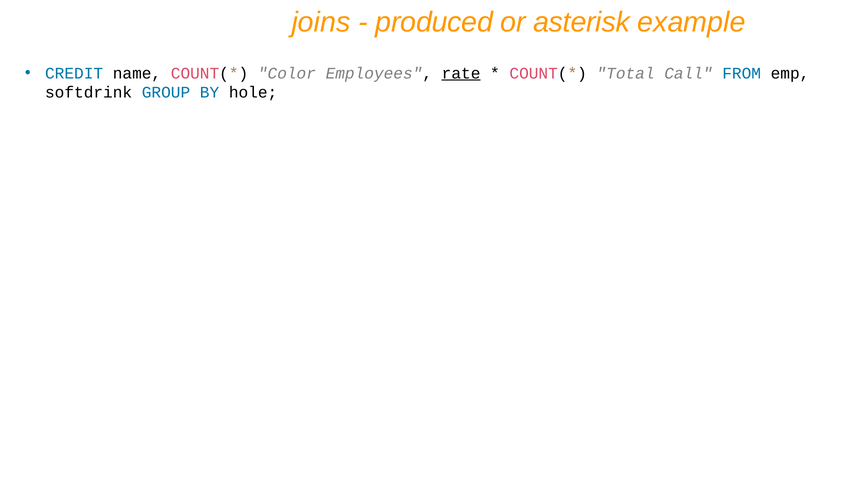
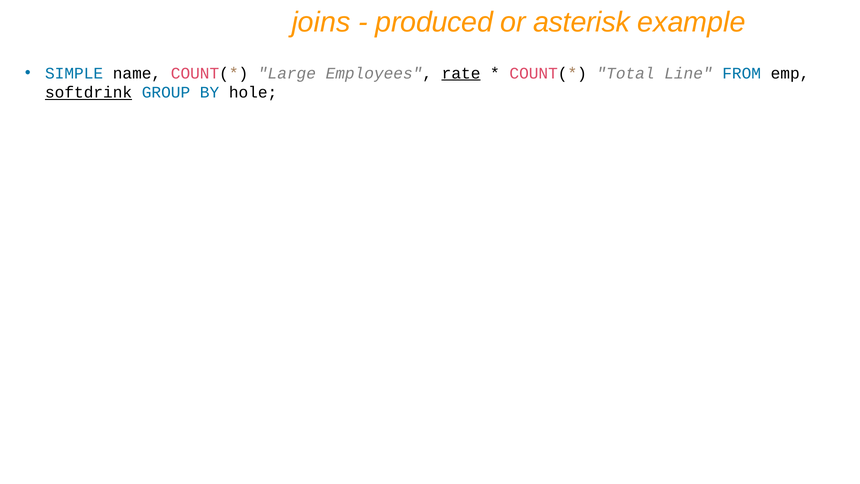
CREDIT: CREDIT -> SIMPLE
Color: Color -> Large
Call: Call -> Line
softdrink underline: none -> present
